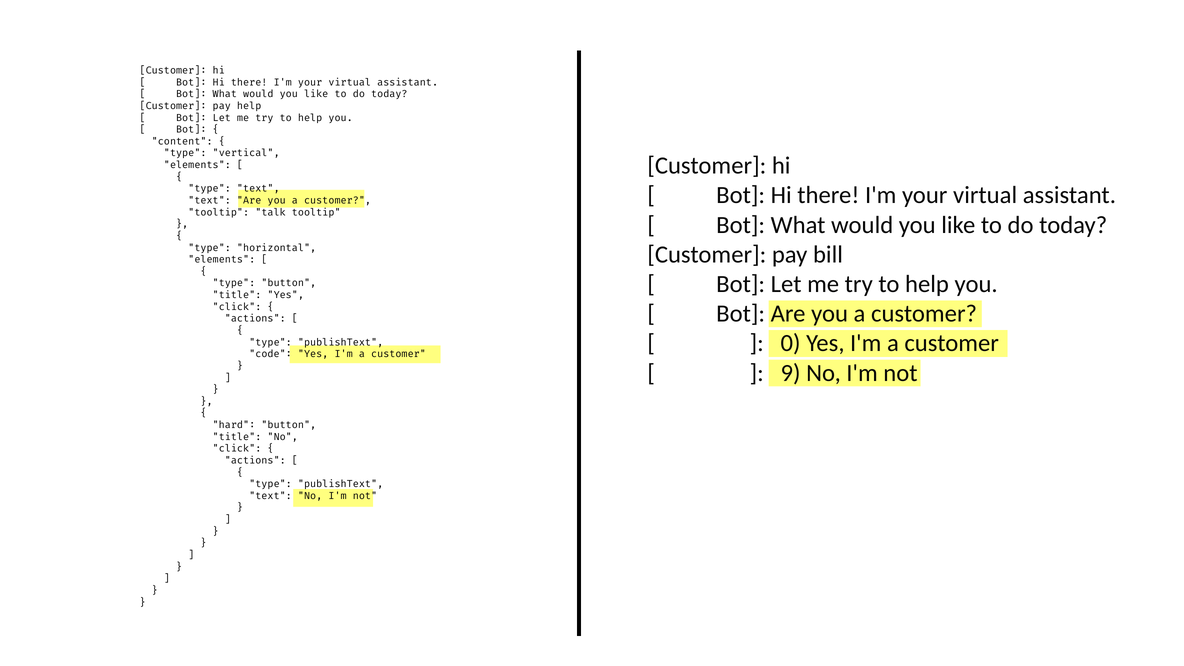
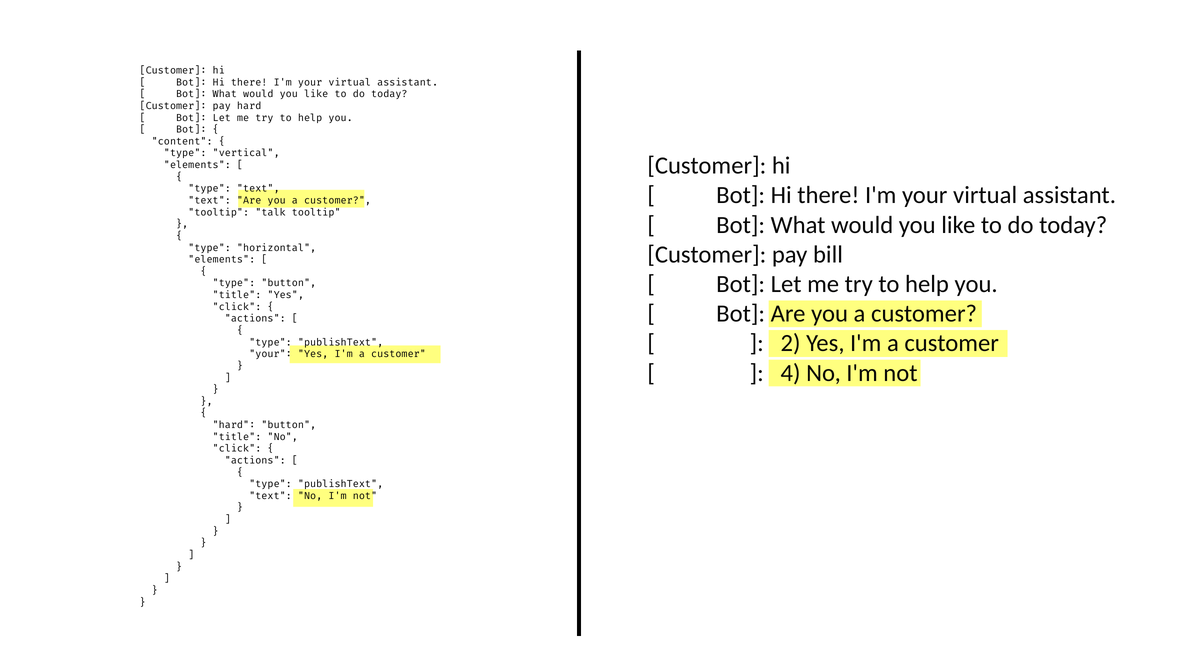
pay help: help -> hard
0: 0 -> 2
code at (271, 354): code -> your
9: 9 -> 4
